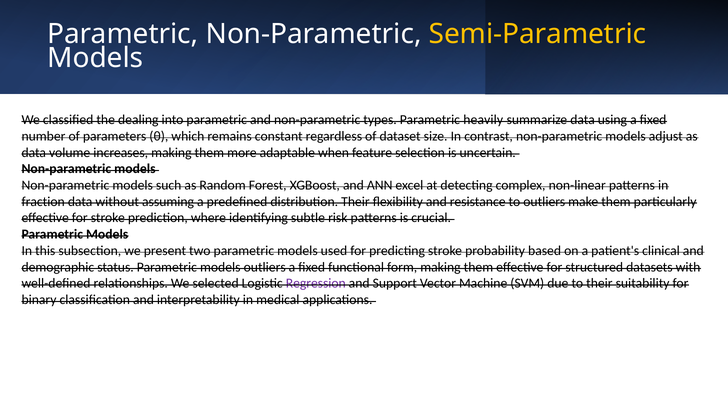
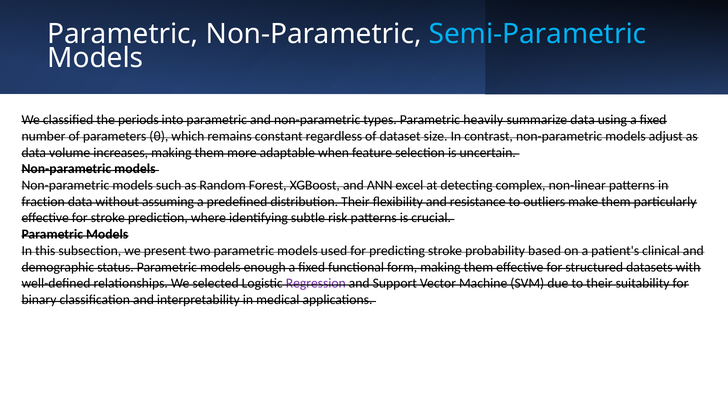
Semi-Parametric colour: yellow -> light blue
dealing: dealing -> periods
models outliers: outliers -> enough
